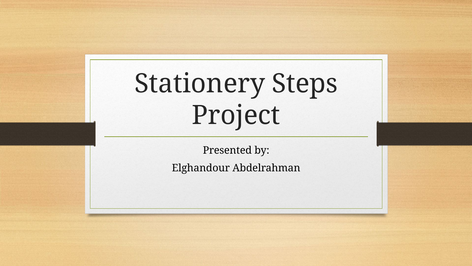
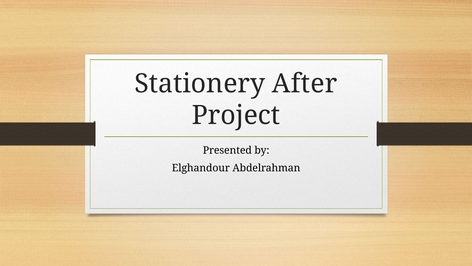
Steps: Steps -> After
